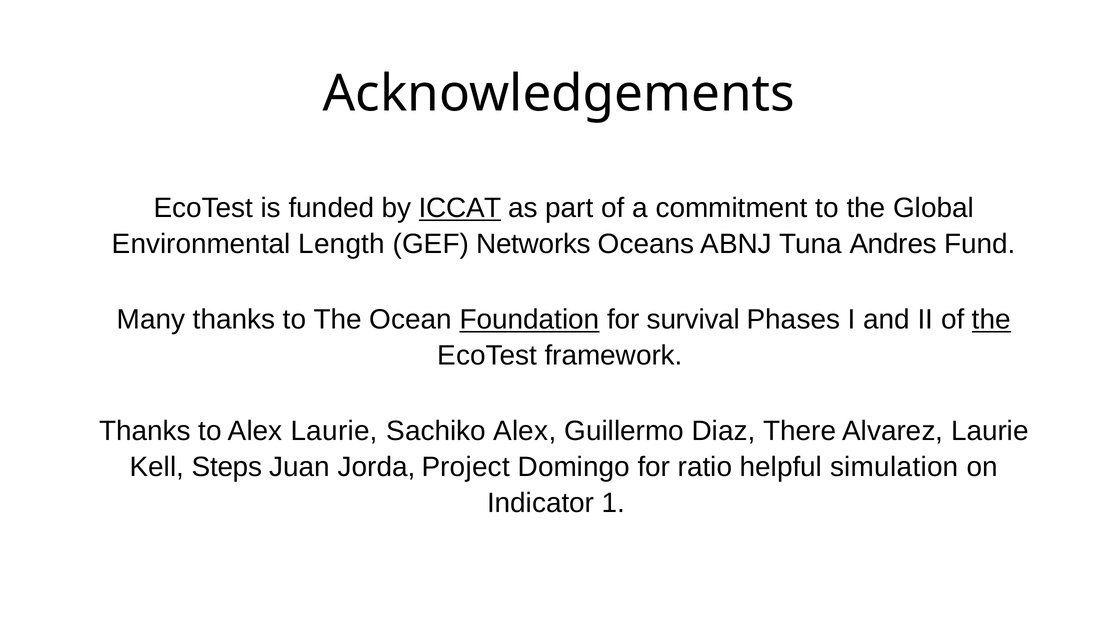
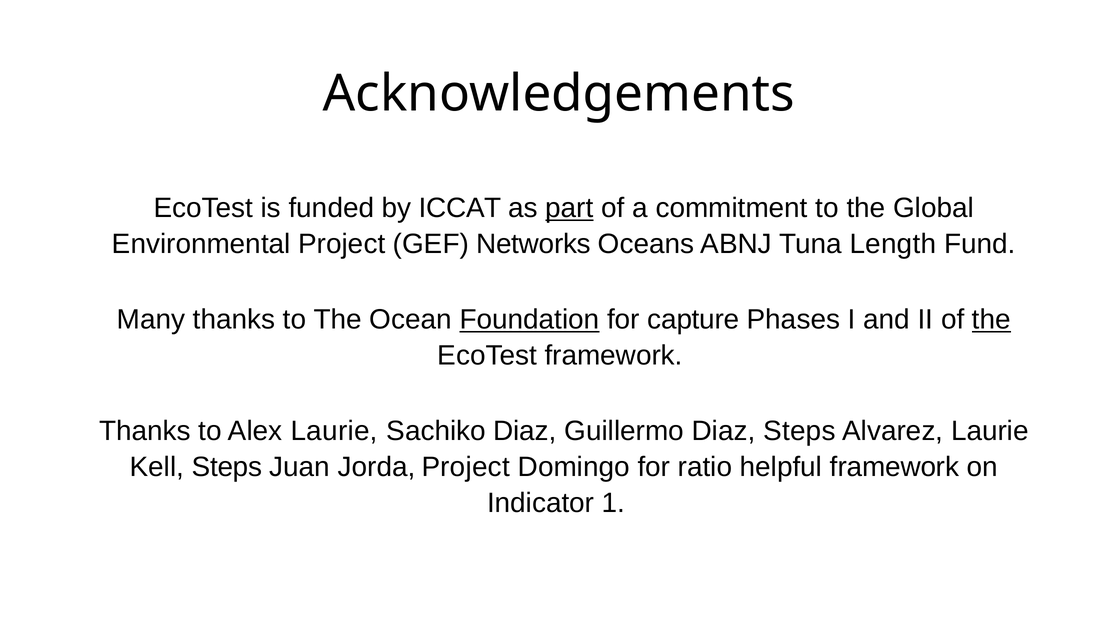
ICCAT underline: present -> none
part underline: none -> present
Environmental Length: Length -> Project
Andres: Andres -> Length
survival: survival -> capture
Sachiko Alex: Alex -> Diaz
Diaz There: There -> Steps
helpful simulation: simulation -> framework
